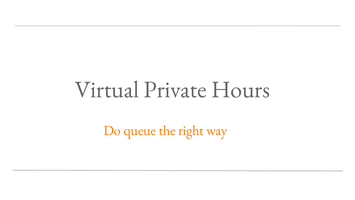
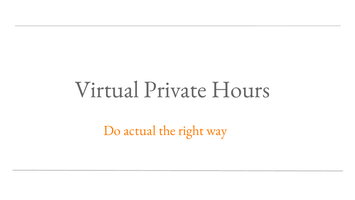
queue: queue -> actual
